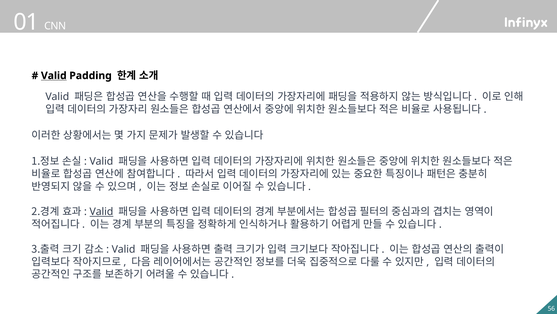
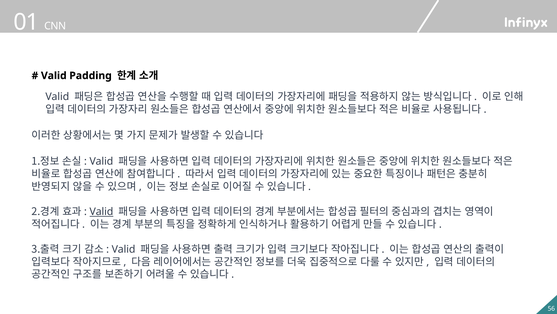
Valid at (54, 76) underline: present -> none
